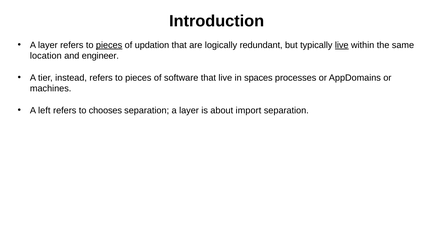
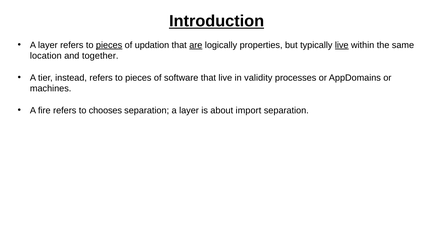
Introduction underline: none -> present
are underline: none -> present
redundant: redundant -> properties
engineer: engineer -> together
spaces: spaces -> validity
left: left -> fire
